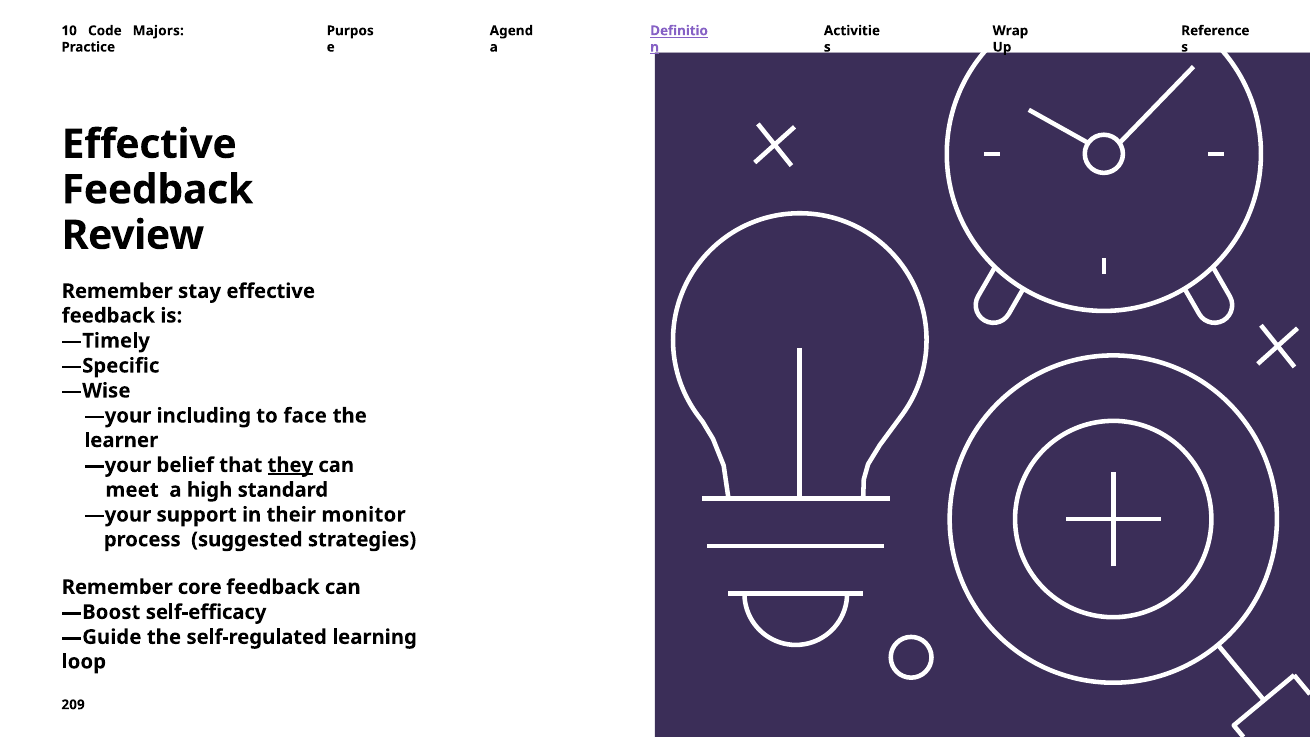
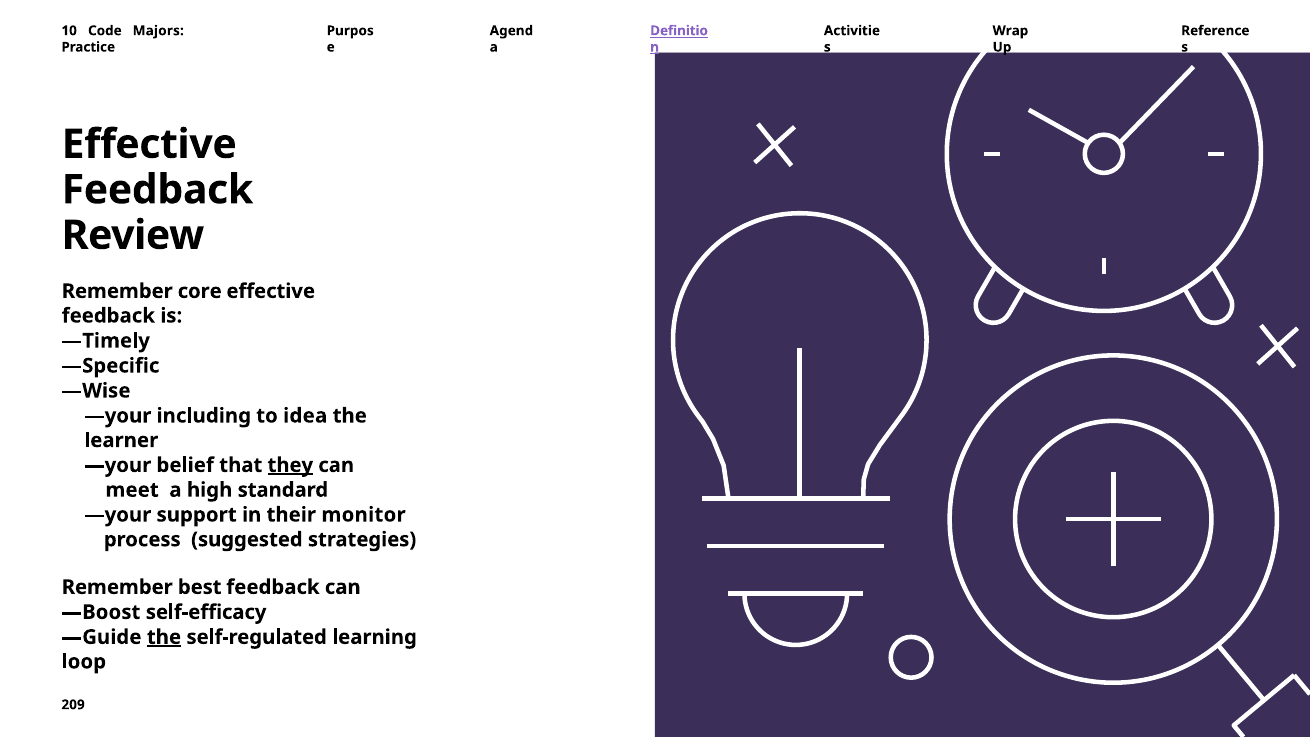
stay: stay -> core
face: face -> idea
core: core -> best
the at (164, 637) underline: none -> present
